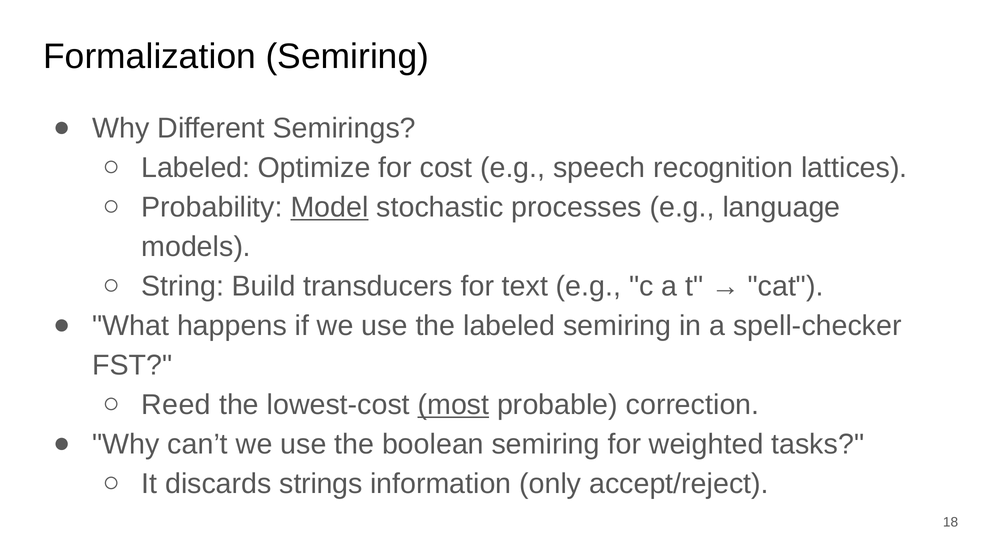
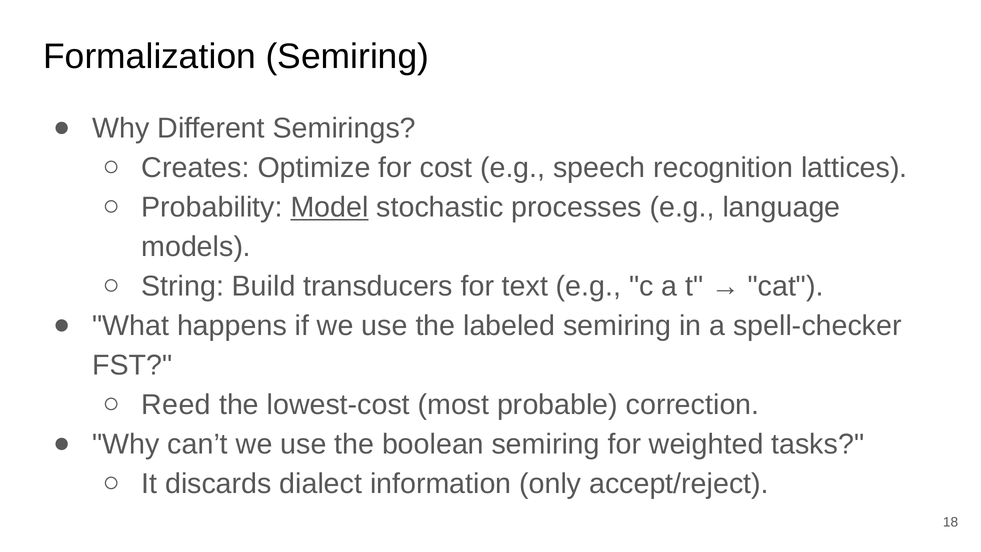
Labeled at (196, 168): Labeled -> Creates
most underline: present -> none
strings: strings -> dialect
